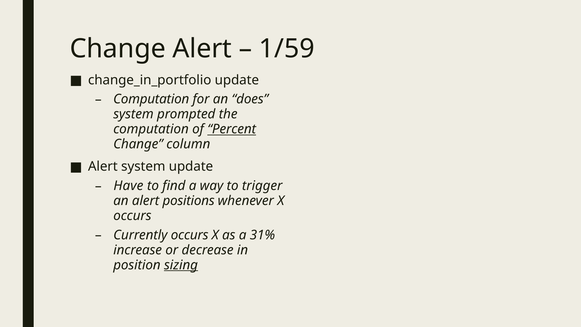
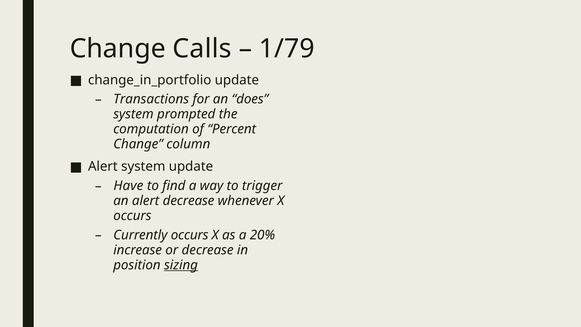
Change Alert: Alert -> Calls
1/59: 1/59 -> 1/79
Computation at (151, 99): Computation -> Transactions
Percent underline: present -> none
alert positions: positions -> decrease
31%: 31% -> 20%
